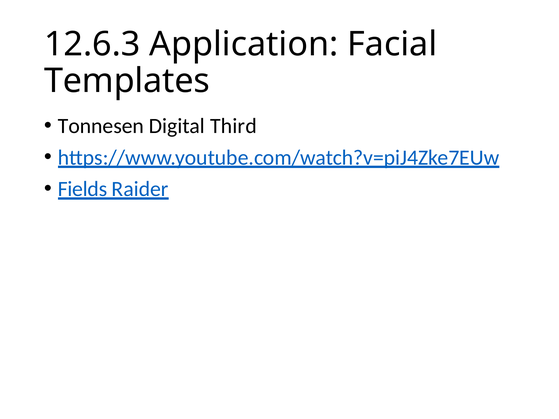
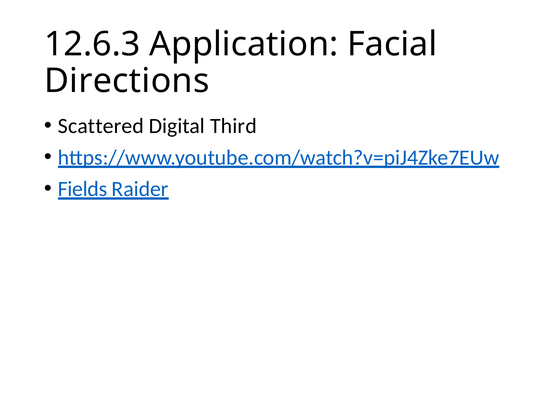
Templates: Templates -> Directions
Tonnesen: Tonnesen -> Scattered
